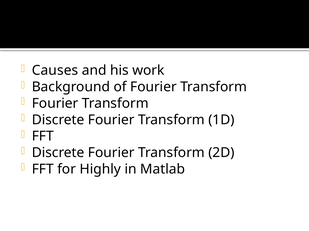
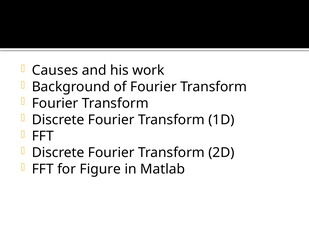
Highly: Highly -> Figure
